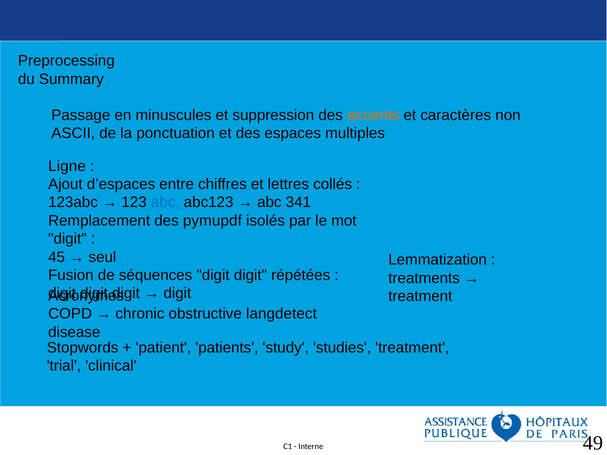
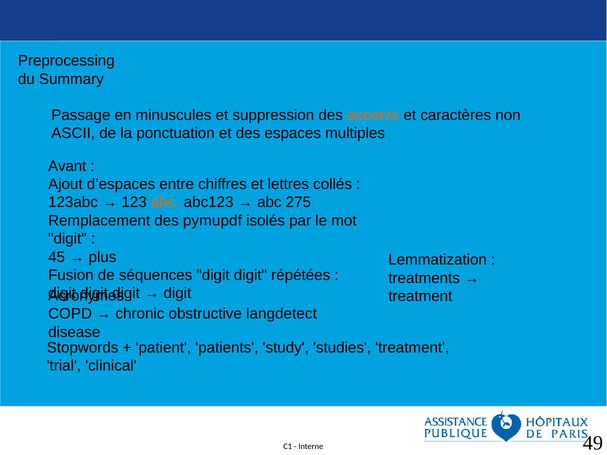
Ligne: Ligne -> Avant
abc at (165, 203) colour: blue -> orange
341: 341 -> 275
seul: seul -> plus
